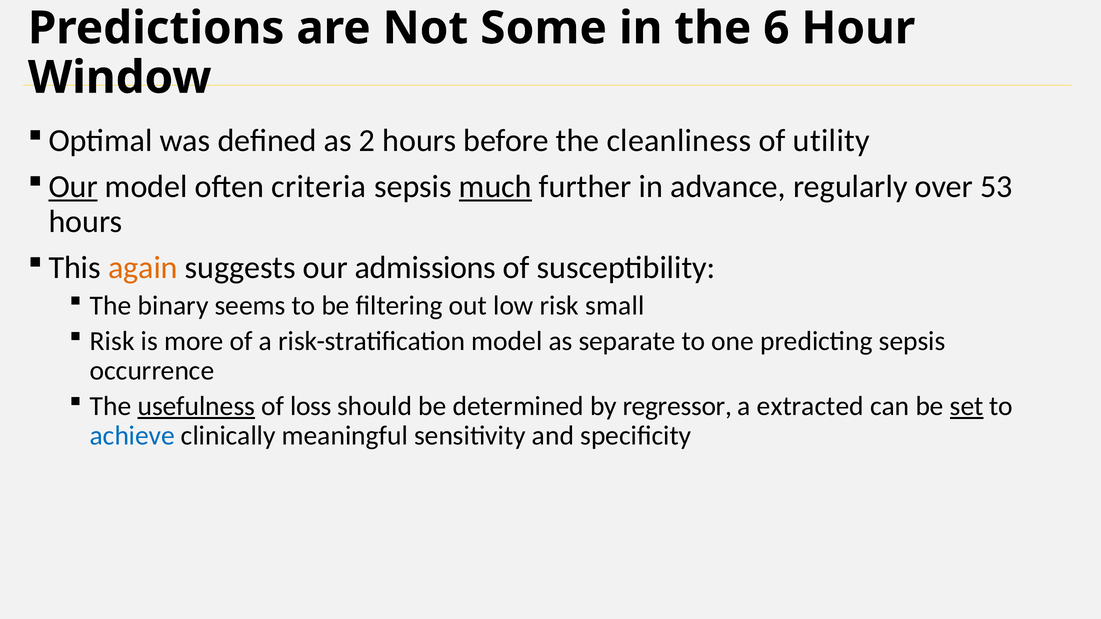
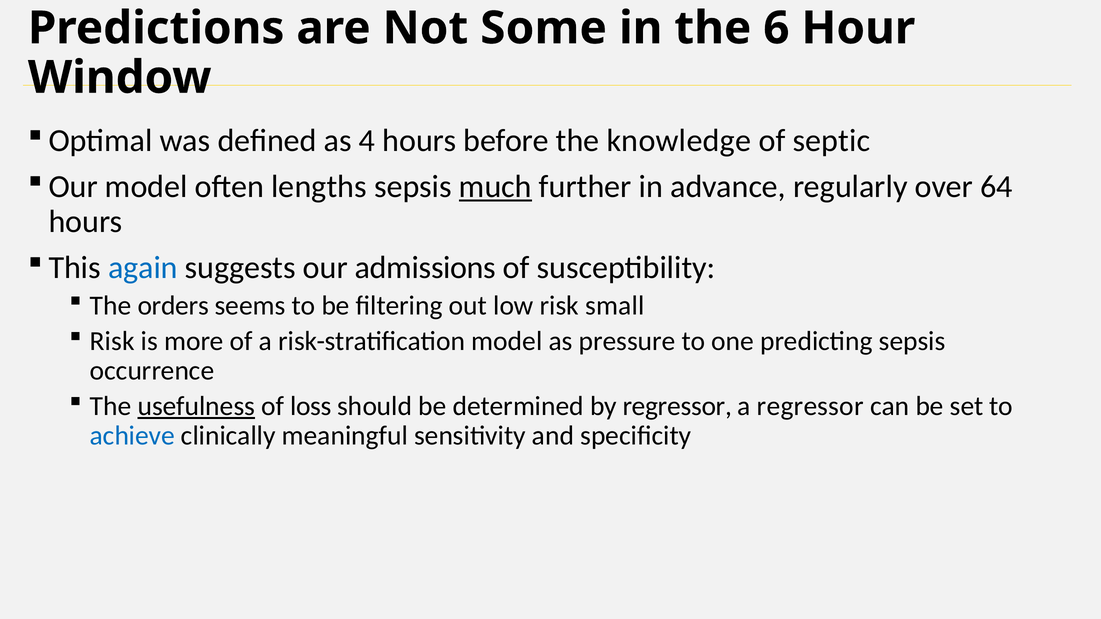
2: 2 -> 4
cleanliness: cleanliness -> knowledge
utility: utility -> septic
Our at (73, 187) underline: present -> none
criteria: criteria -> lengths
53: 53 -> 64
again colour: orange -> blue
binary: binary -> orders
separate: separate -> pressure
a extracted: extracted -> regressor
set underline: present -> none
